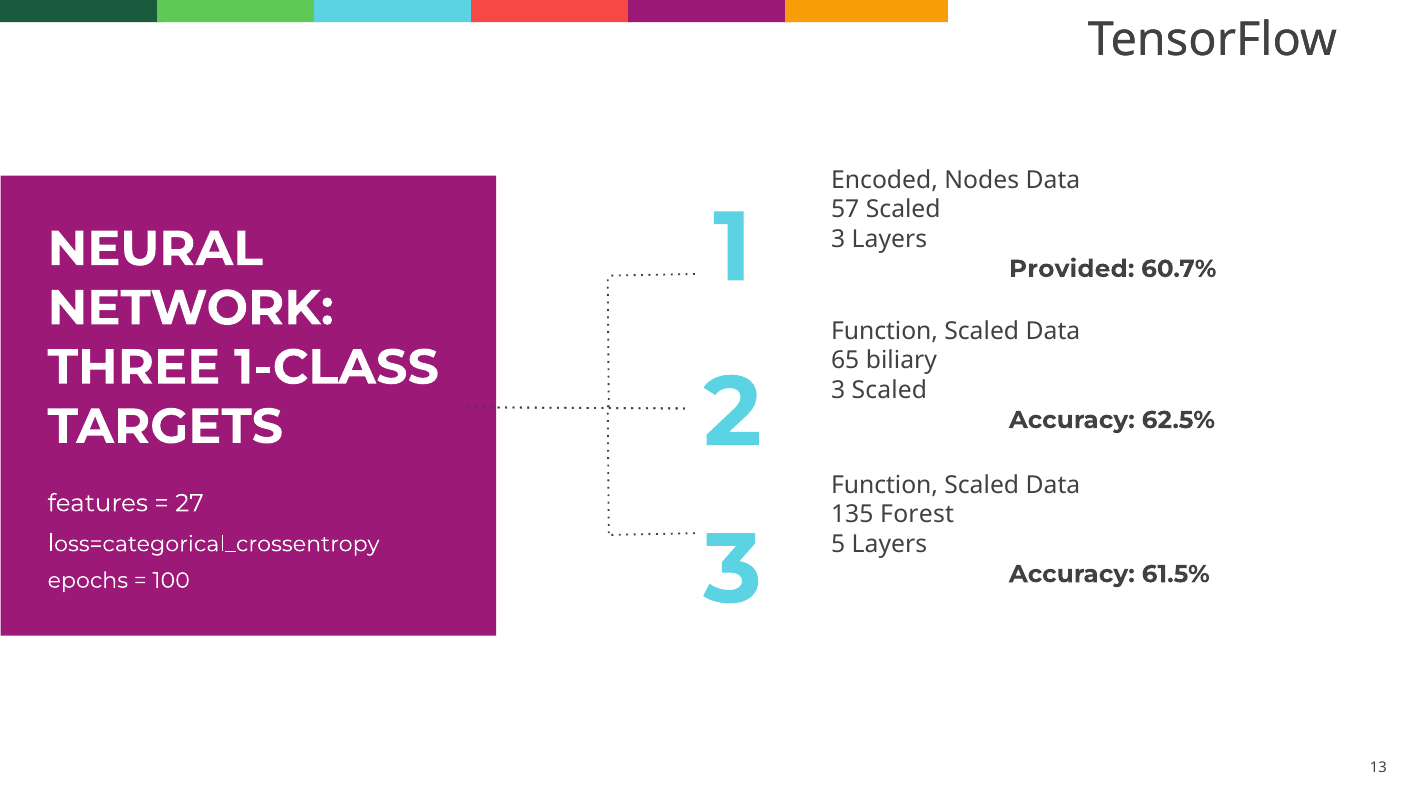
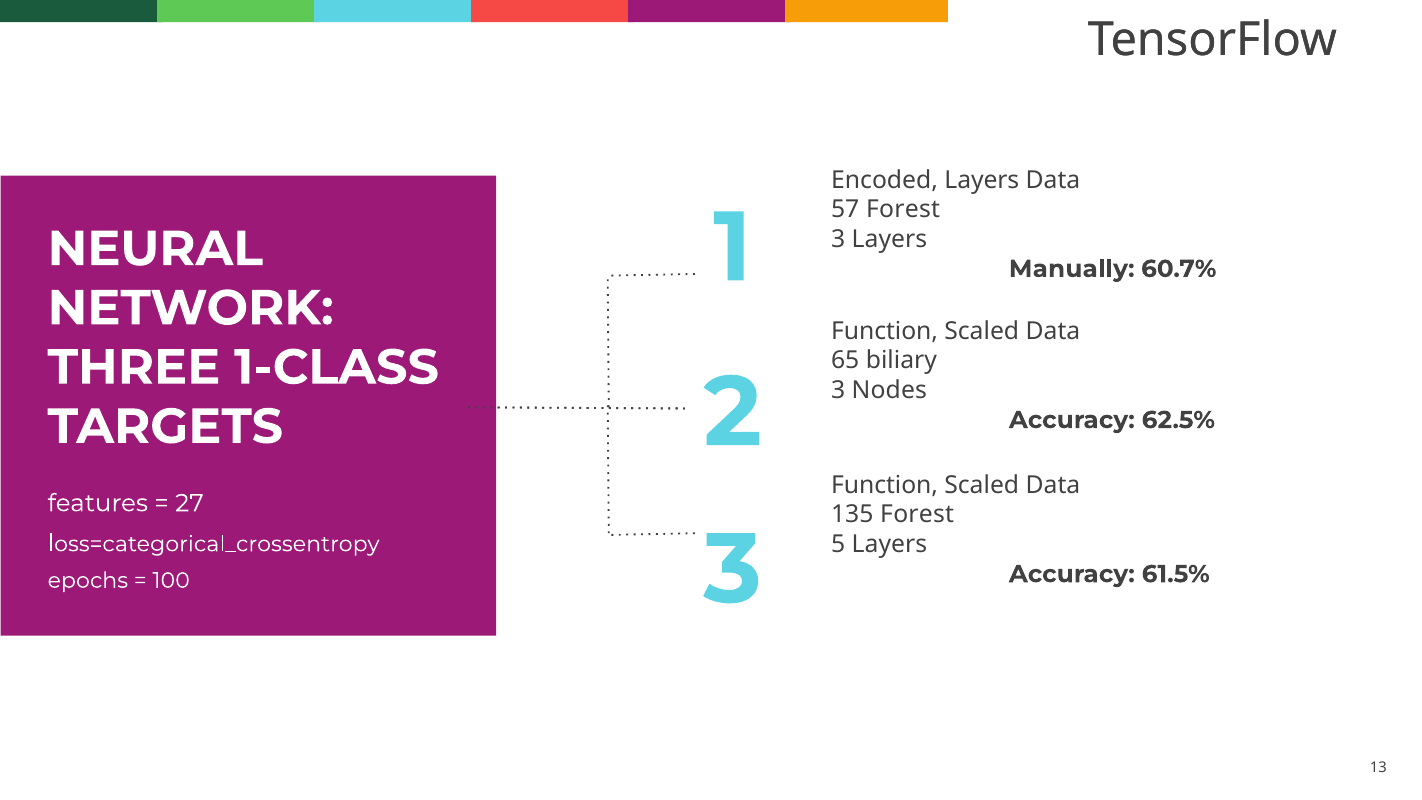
Encoded Nodes: Nodes -> Layers
57 Scaled: Scaled -> Forest
Provided: Provided -> Manually
3 Scaled: Scaled -> Nodes
